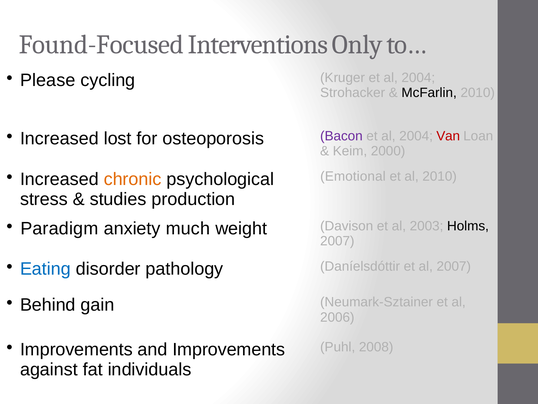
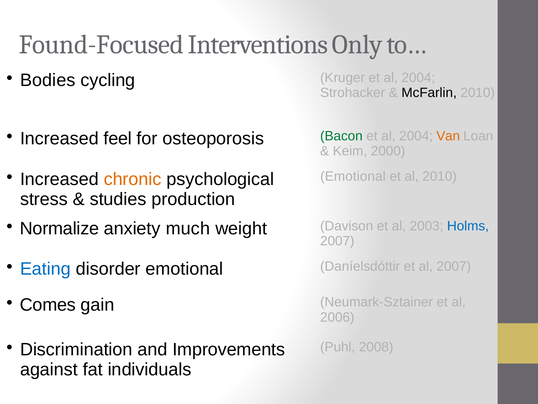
Please: Please -> Bodies
lost: lost -> feel
Bacon colour: purple -> green
Van colour: red -> orange
Paradigm: Paradigm -> Normalize
Holms colour: black -> blue
disorder pathology: pathology -> emotional
Behind: Behind -> Comes
Improvements at (76, 349): Improvements -> Discrimination
